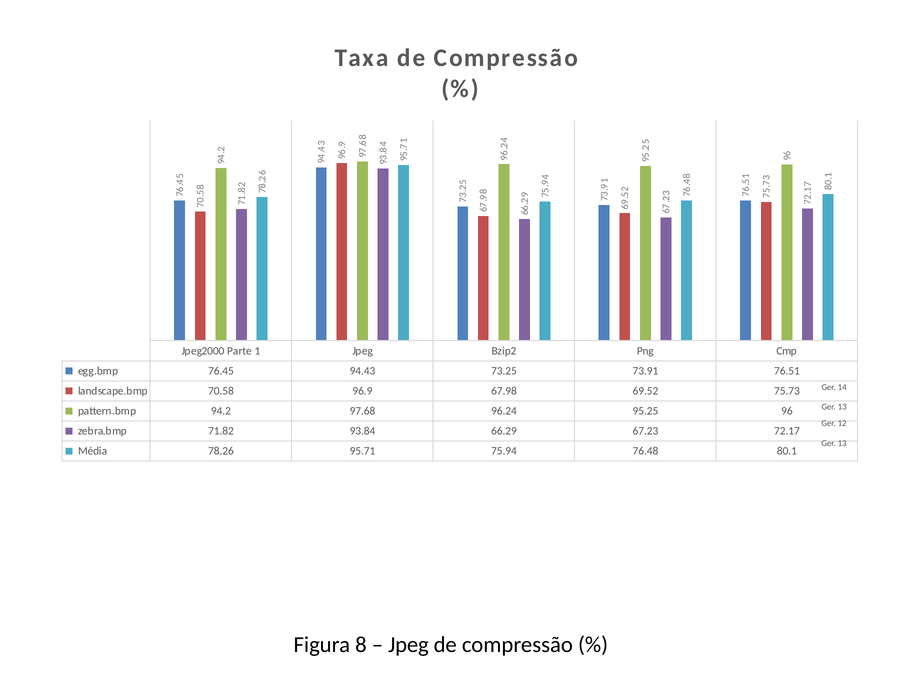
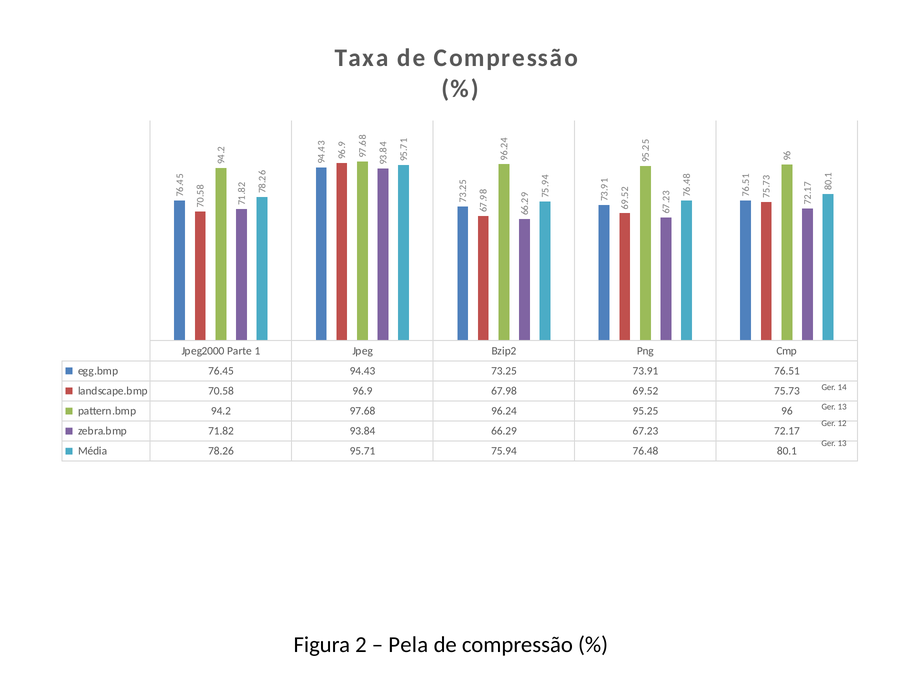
Figura 8: 8 -> 2
Jpeg at (408, 645): Jpeg -> Pela
